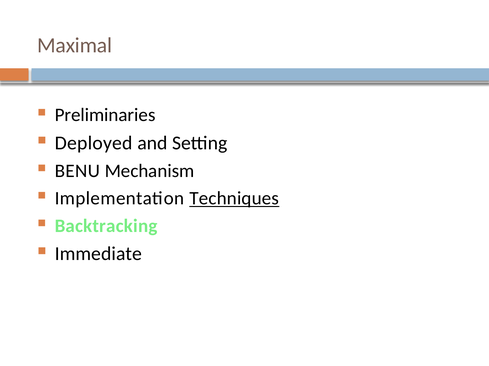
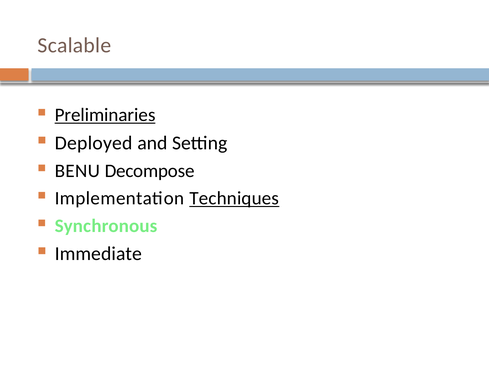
Maximal: Maximal -> Scalable
Preliminaries underline: none -> present
Mechanism: Mechanism -> Decompose
Backtracking: Backtracking -> Synchronous
